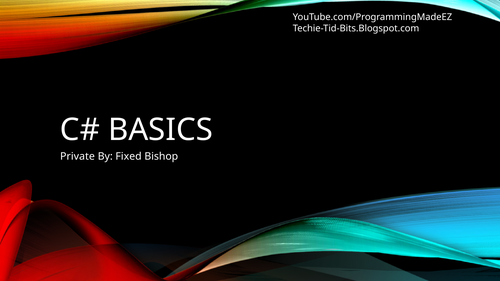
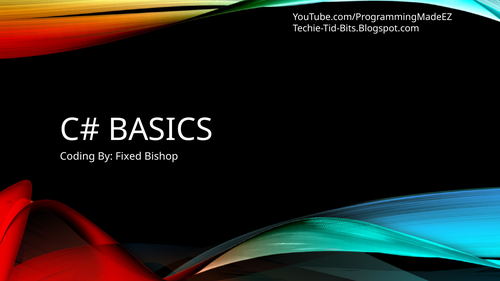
Private: Private -> Coding
